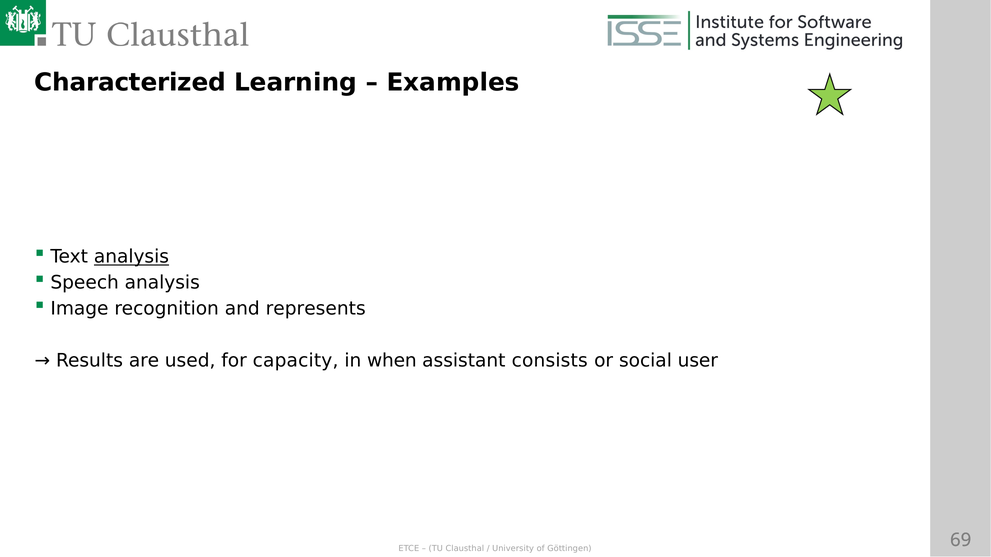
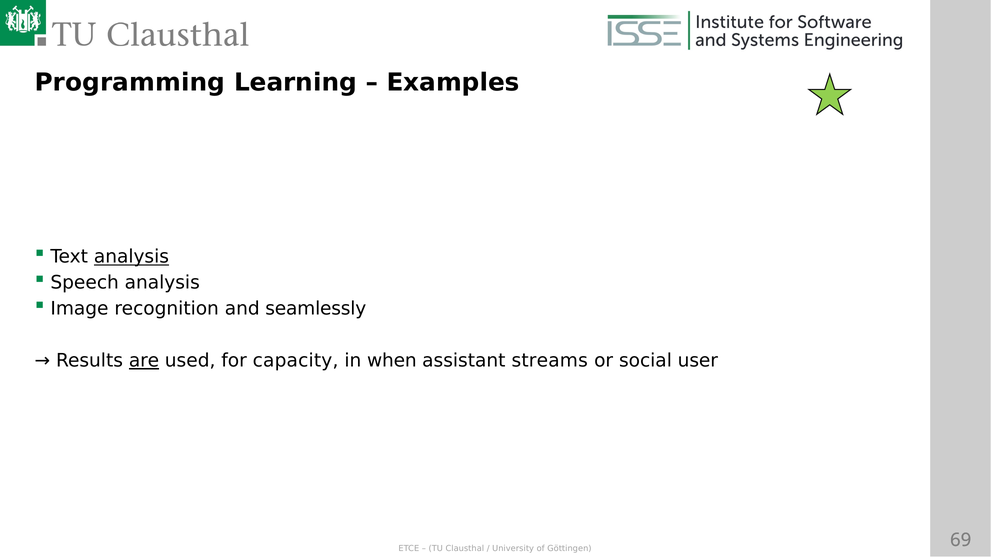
Characterized: Characterized -> Programming
represents: represents -> seamlessly
are underline: none -> present
consists: consists -> streams
